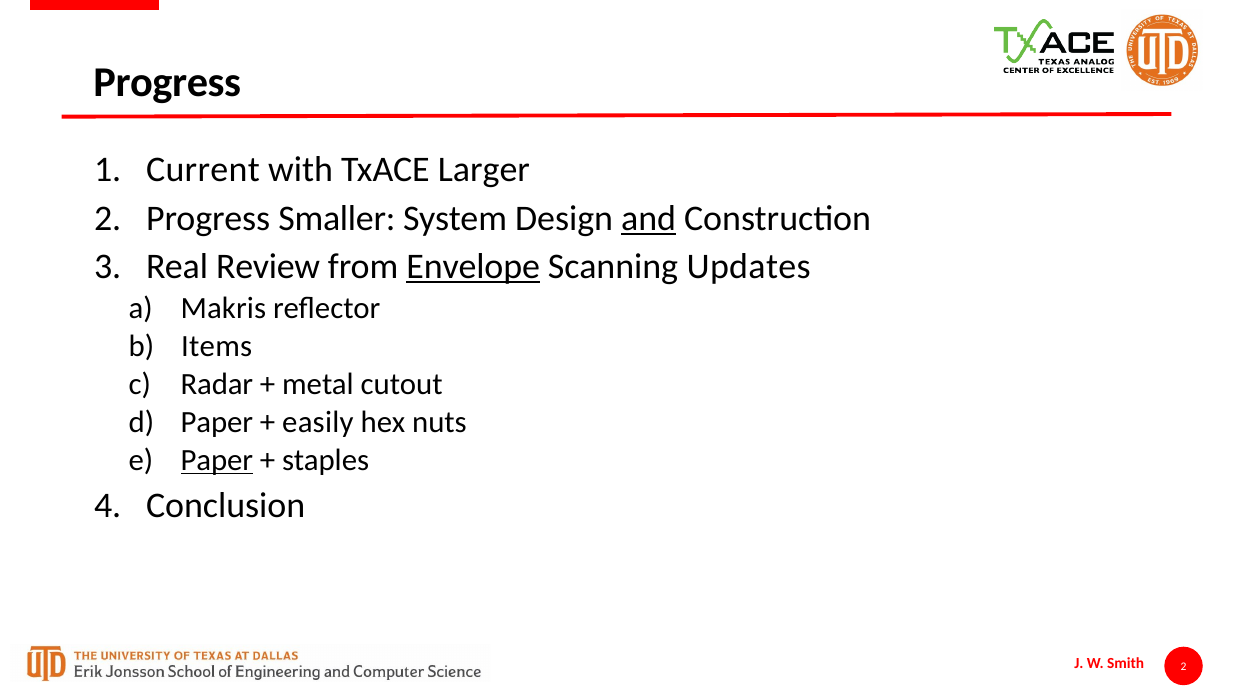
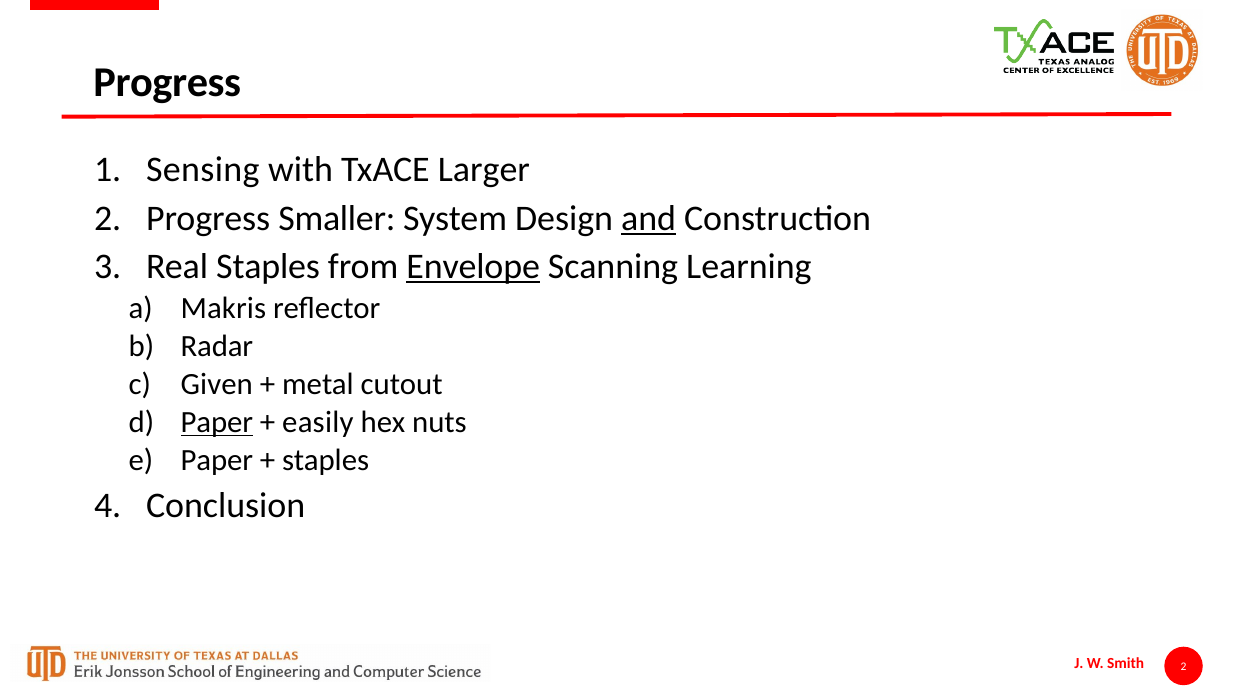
Current: Current -> Sensing
Real Review: Review -> Staples
Updates: Updates -> Learning
Items: Items -> Radar
Radar: Radar -> Given
Paper at (217, 422) underline: none -> present
Paper at (217, 460) underline: present -> none
